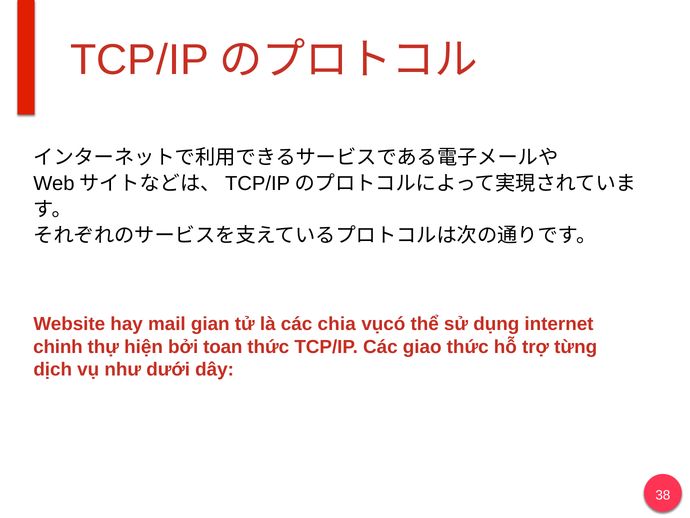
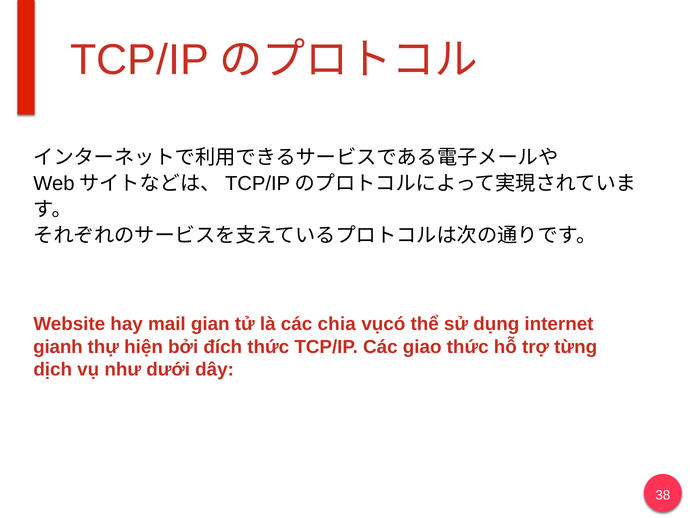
chinh: chinh -> gianh
toan: toan -> đích
